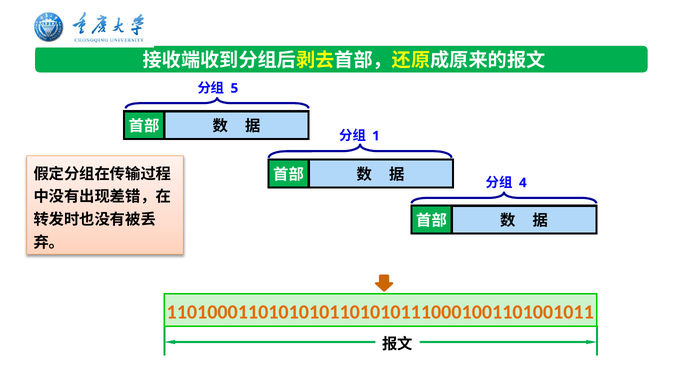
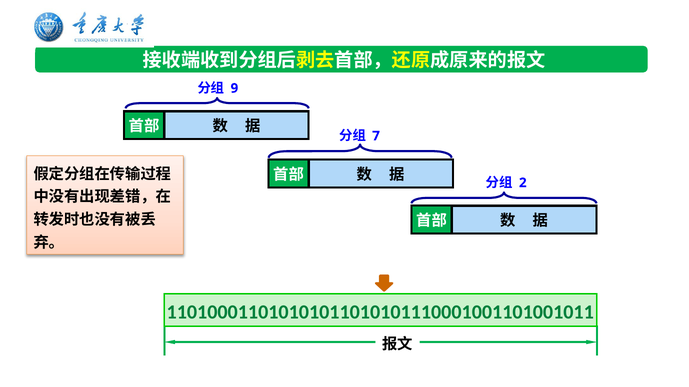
5: 5 -> 9
1: 1 -> 7
4: 4 -> 2
110100011010101011010101110001001101001011 colour: orange -> green
